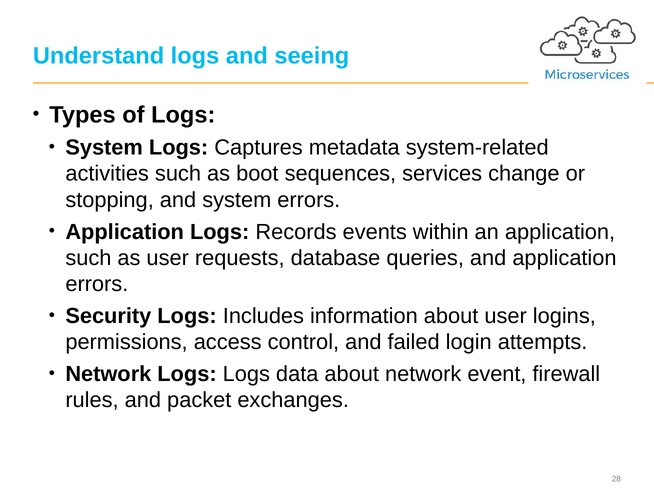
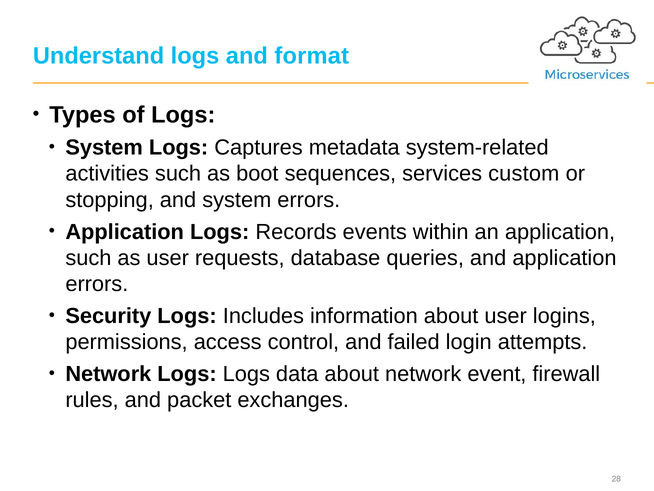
seeing: seeing -> format
change: change -> custom
